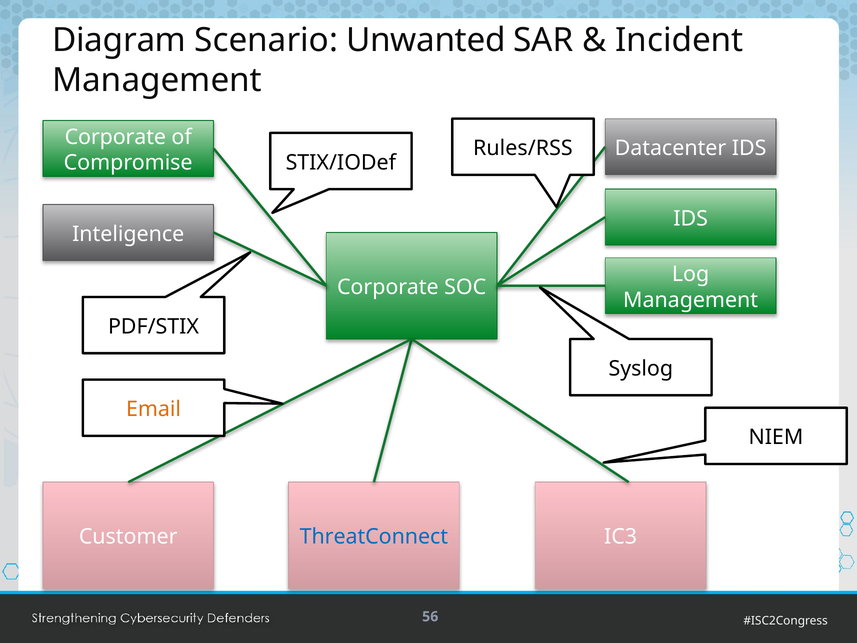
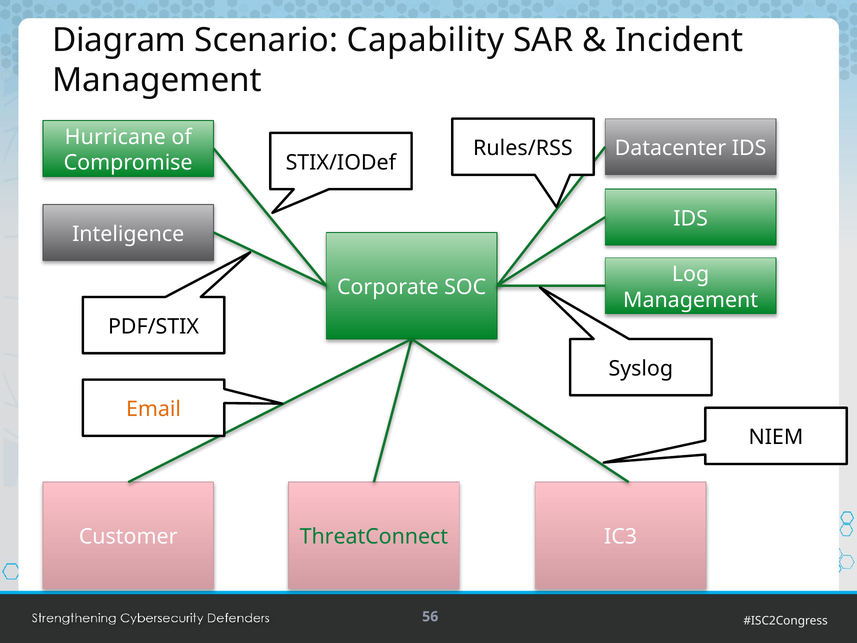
Unwanted: Unwanted -> Capability
Corporate at (115, 137): Corporate -> Hurricane
ThreatConnect colour: blue -> green
